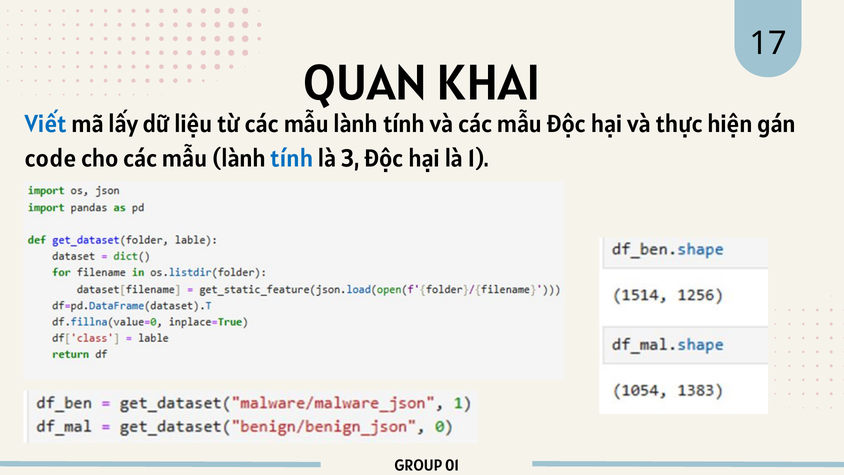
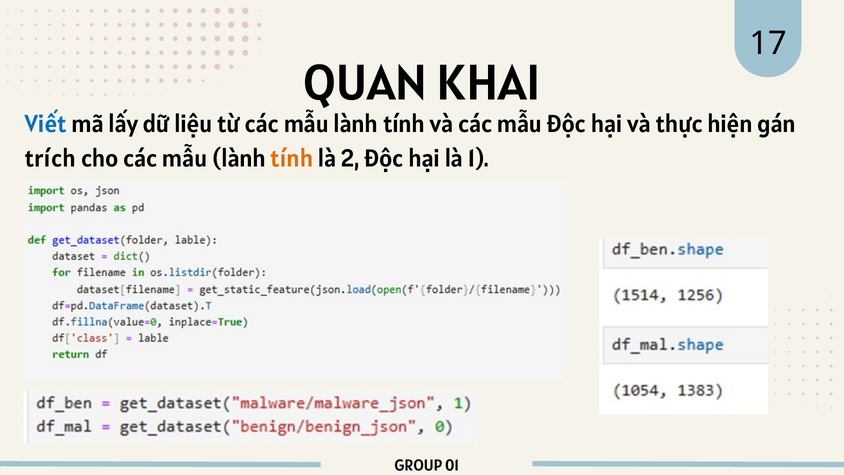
code: code -> trích
tính at (292, 159) colour: blue -> orange
3: 3 -> 2
